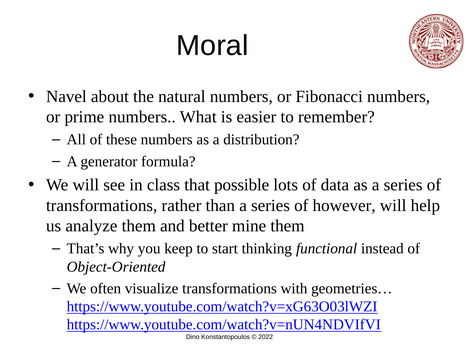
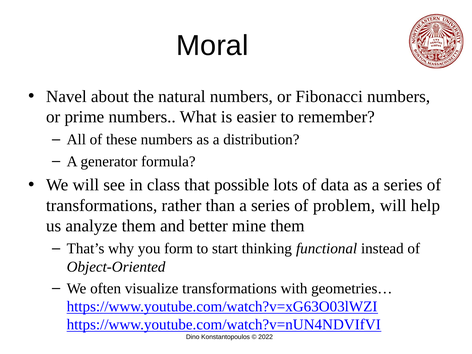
however: however -> problem
keep: keep -> form
